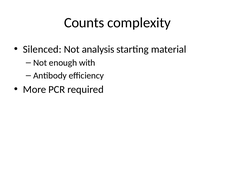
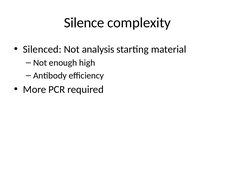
Counts: Counts -> Silence
with: with -> high
